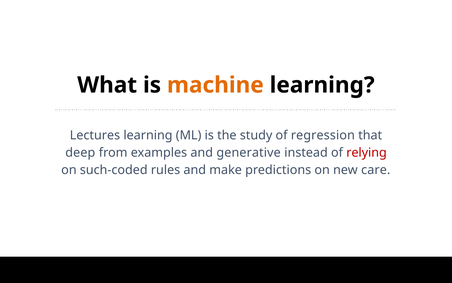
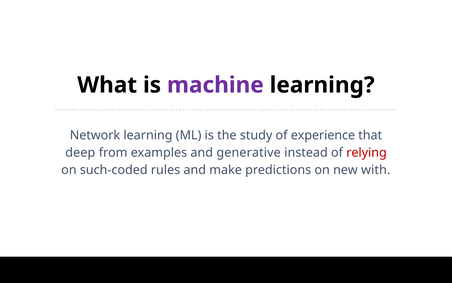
machine colour: orange -> purple
Lectures: Lectures -> Network
regression: regression -> experience
care: care -> with
